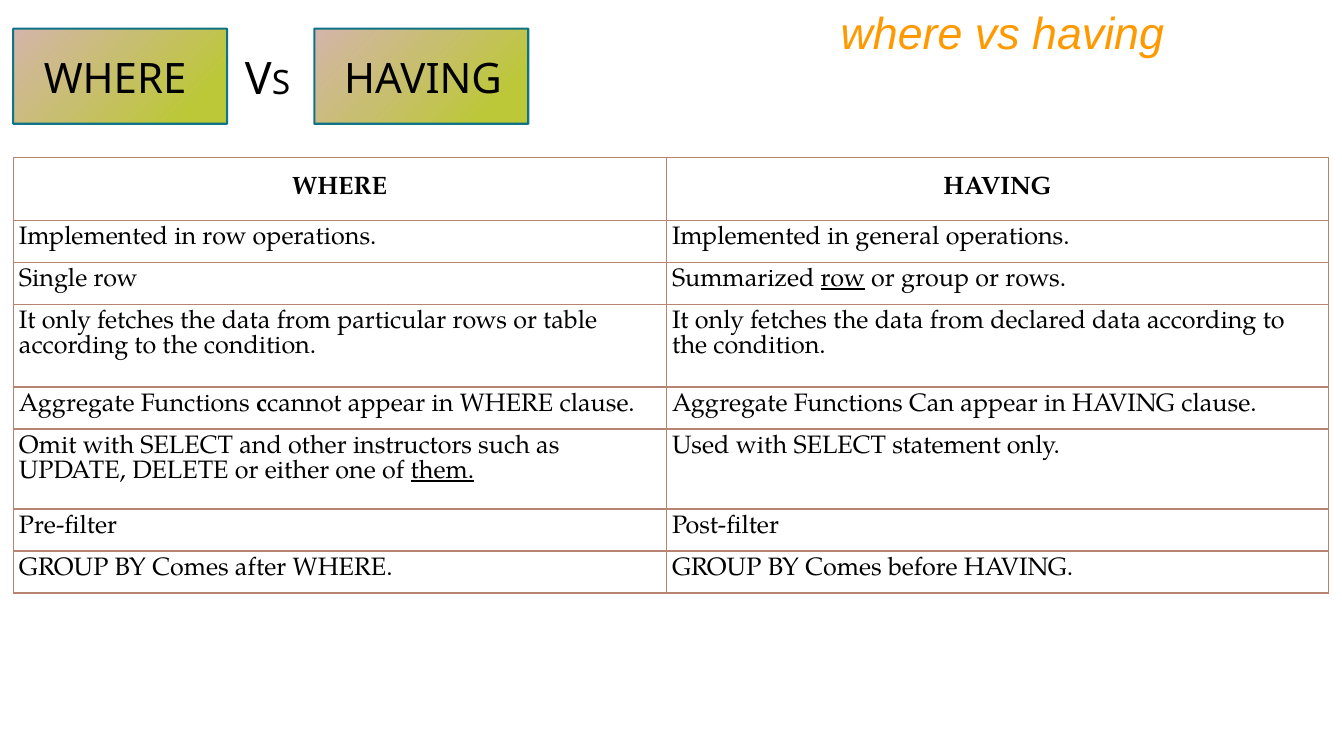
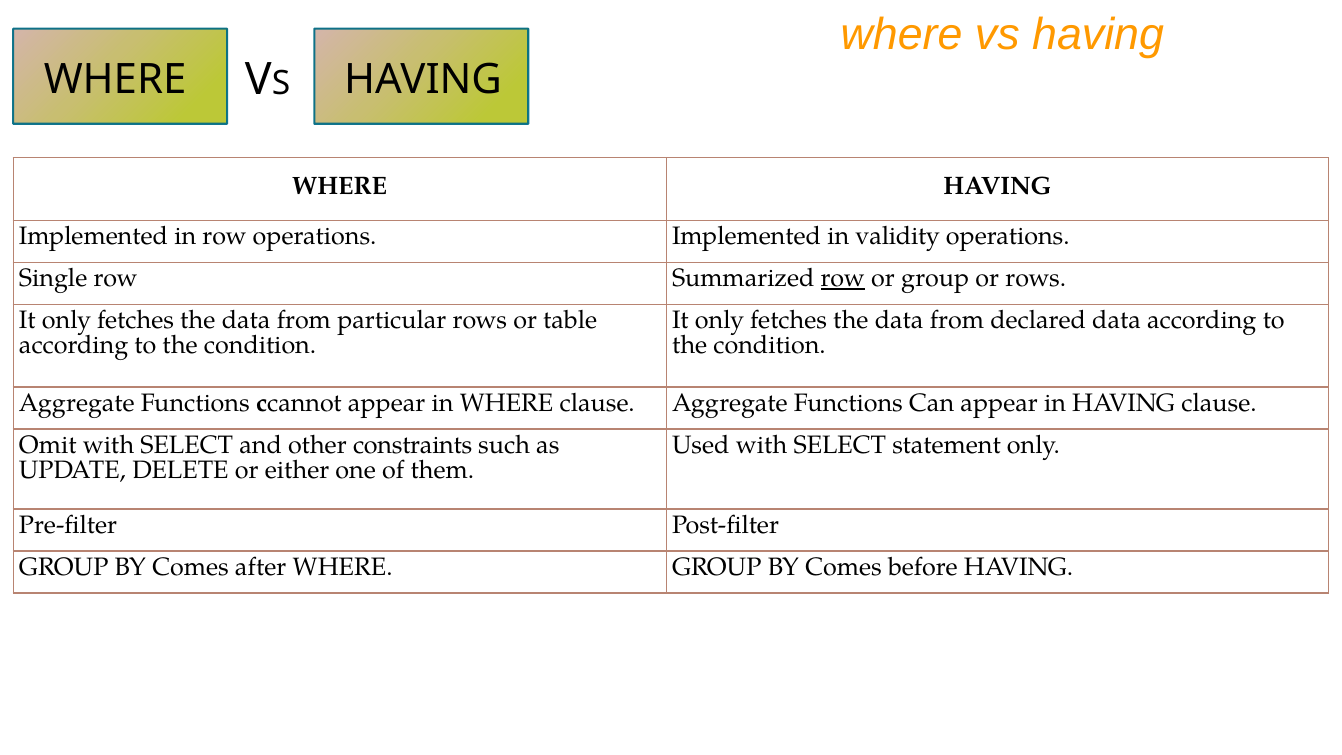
general: general -> validity
instructors: instructors -> constraints
them underline: present -> none
